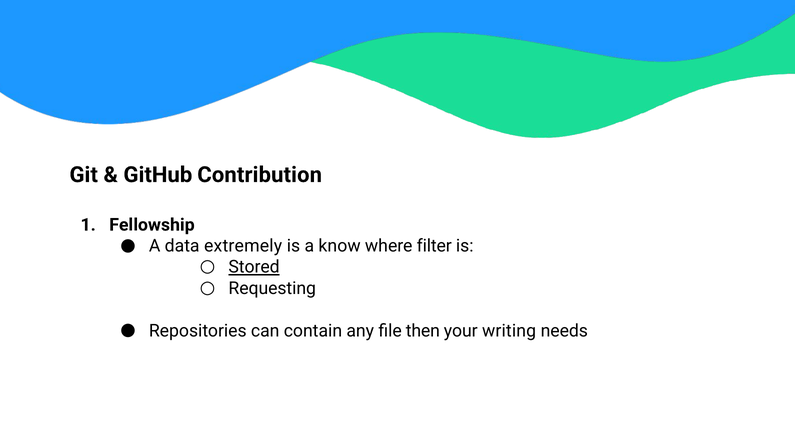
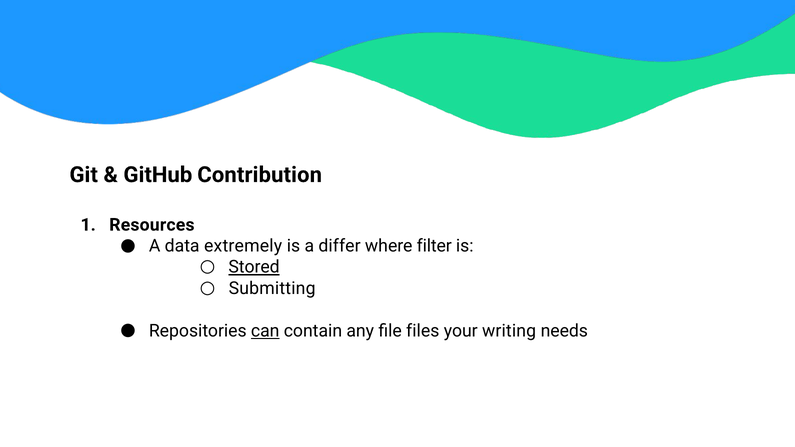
Fellowship: Fellowship -> Resources
know: know -> differ
Requesting: Requesting -> Submitting
can underline: none -> present
then: then -> files
